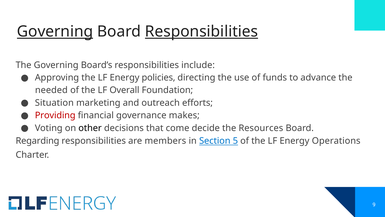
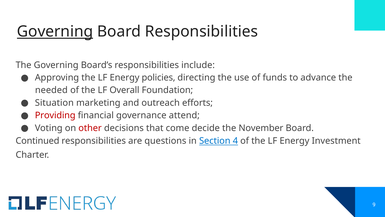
Responsibilities at (201, 32) underline: present -> none
makes: makes -> attend
other colour: black -> red
Resources: Resources -> November
Regarding: Regarding -> Continued
members: members -> questions
5: 5 -> 4
Operations: Operations -> Investment
